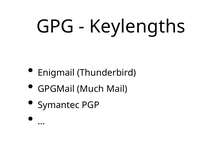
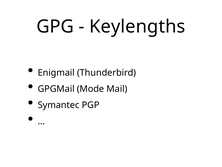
Much: Much -> Mode
